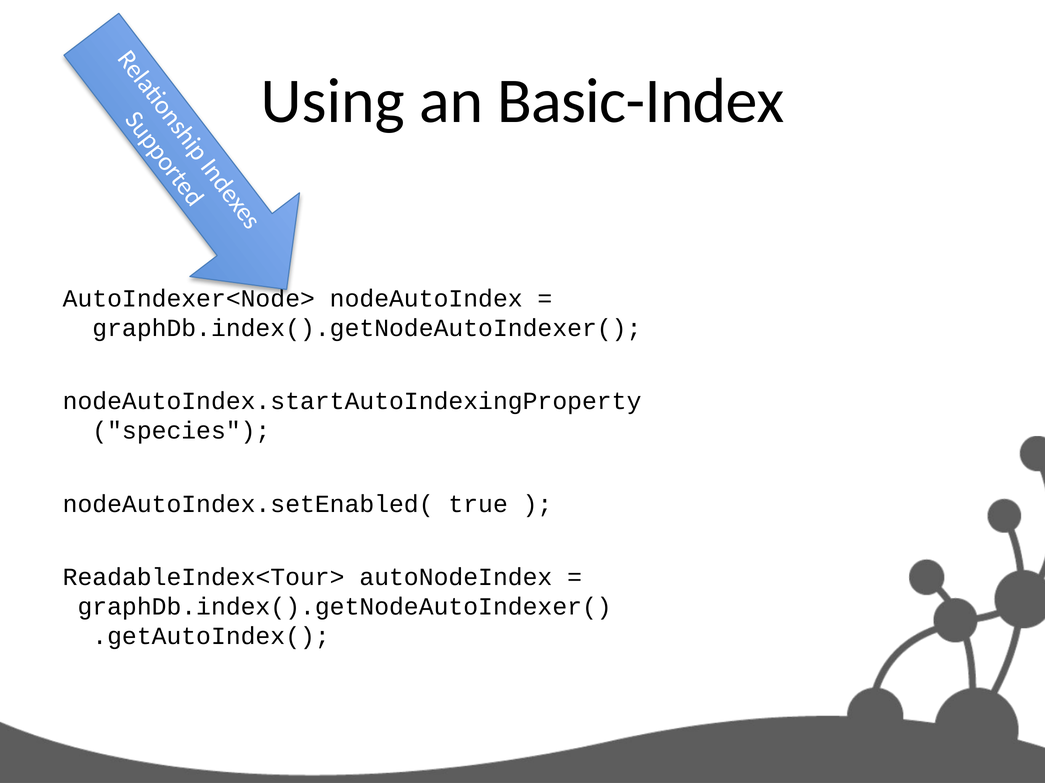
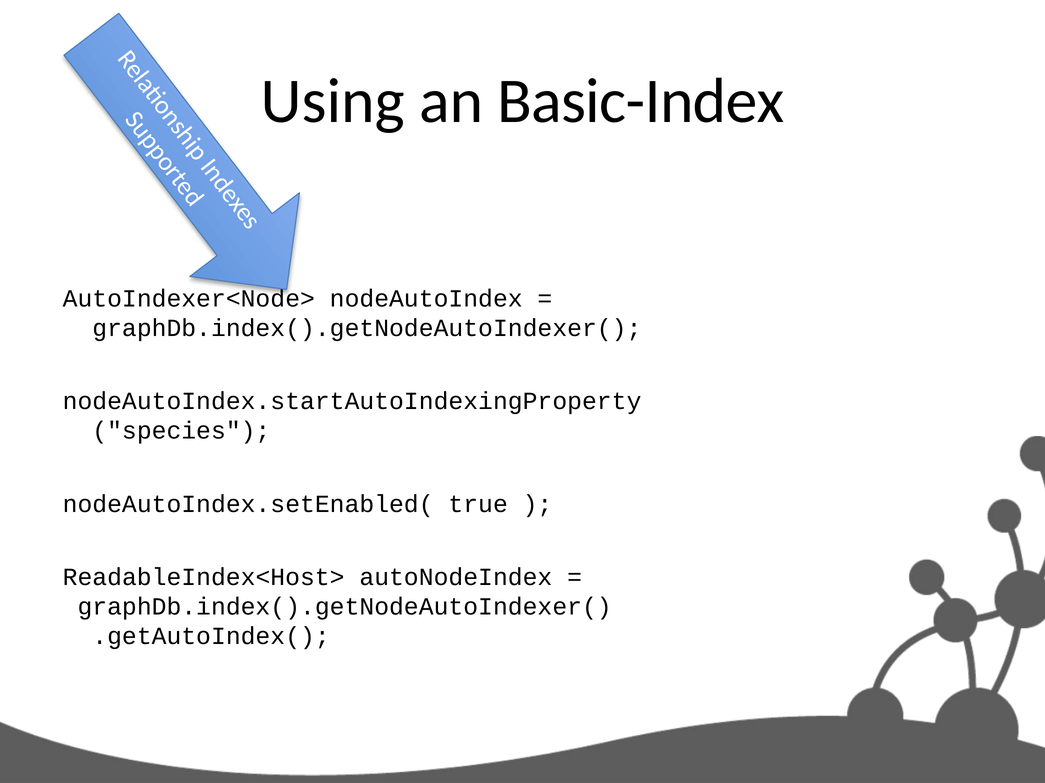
ReadableIndex<Tour>: ReadableIndex<Tour> -> ReadableIndex<Host>
